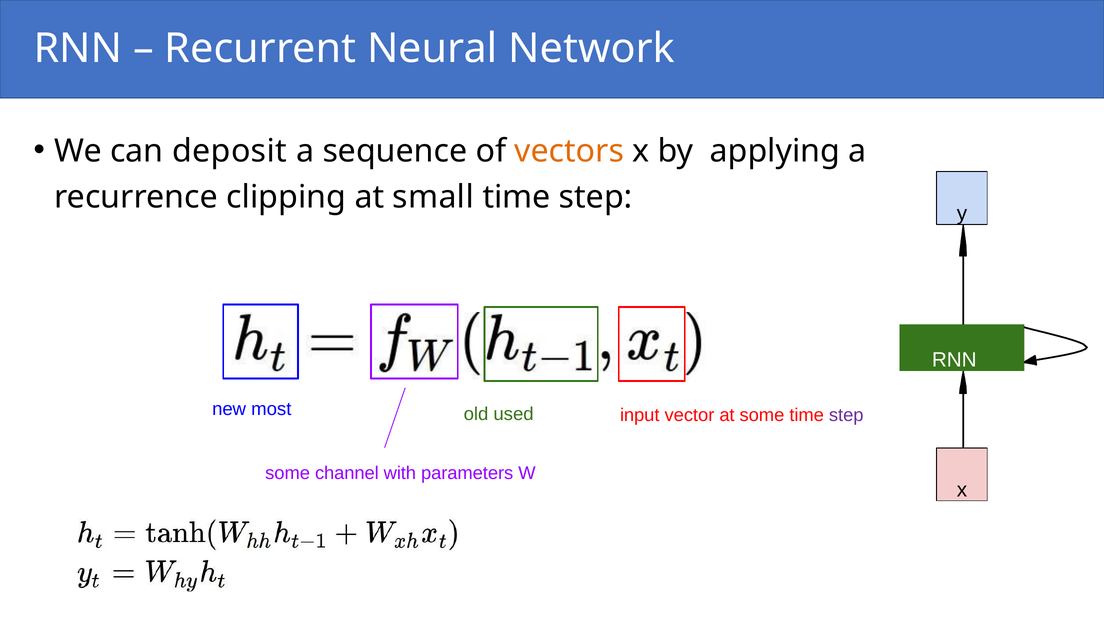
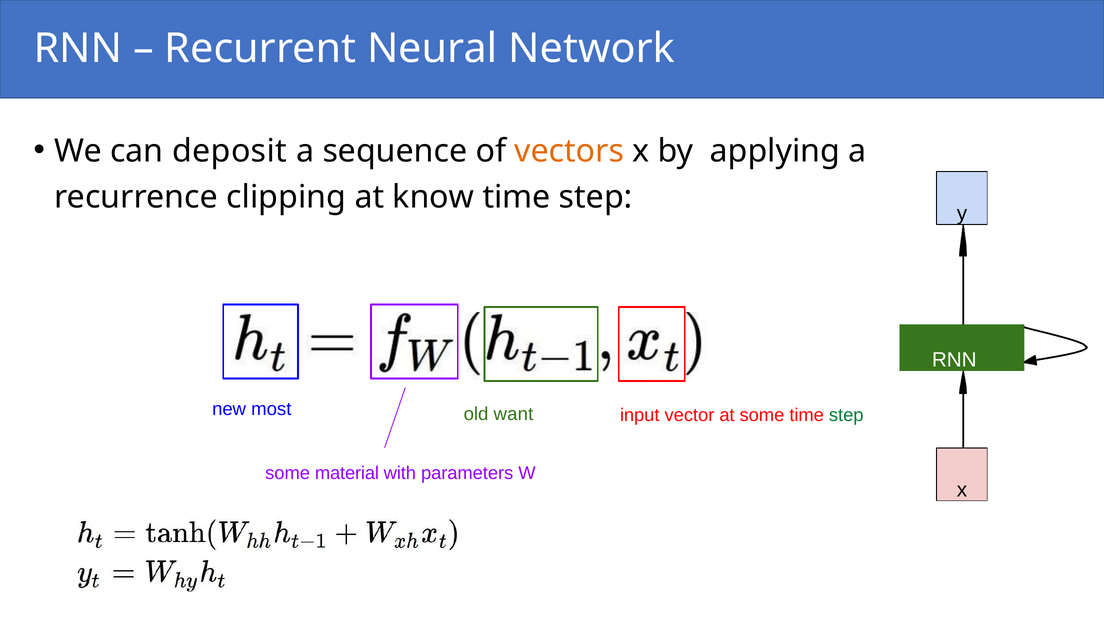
small: small -> know
used: used -> want
step at (846, 415) colour: purple -> green
channel: channel -> material
